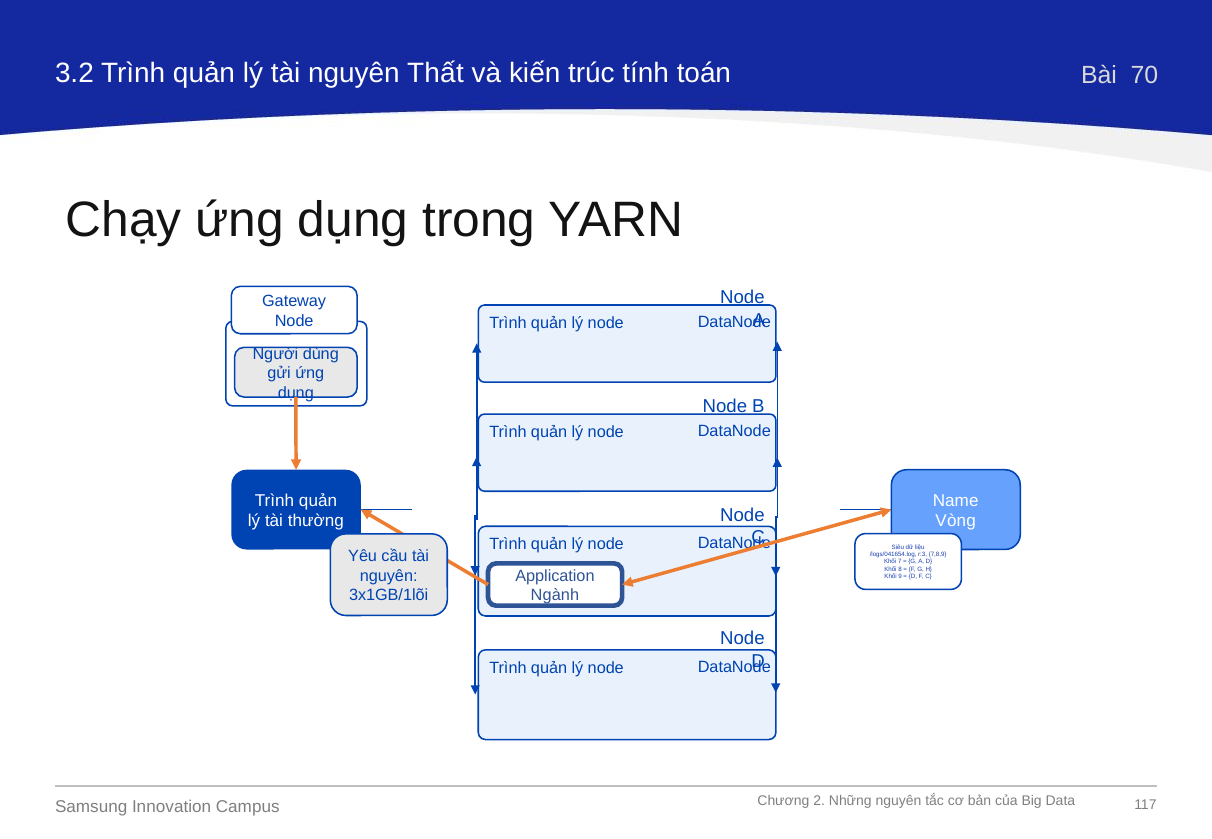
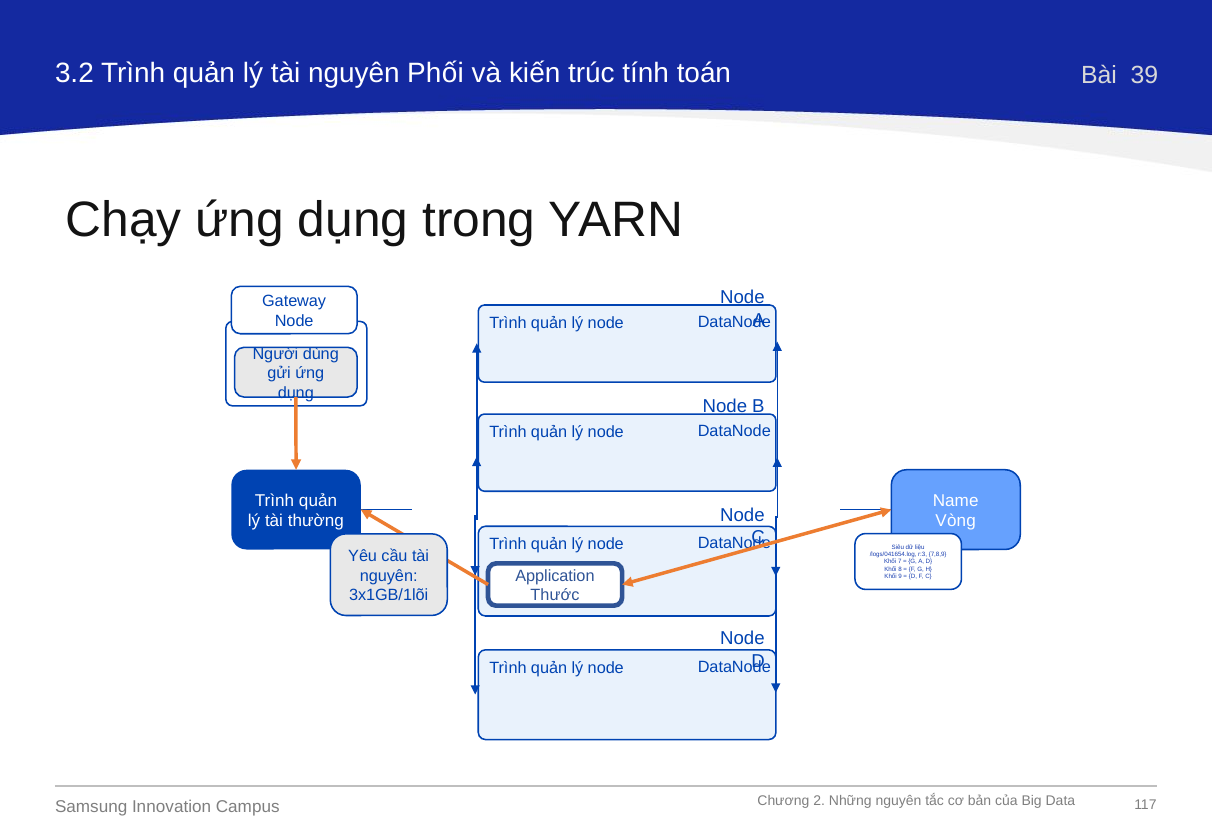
Thất: Thất -> Phối
70: 70 -> 39
Ngành: Ngành -> Thước
